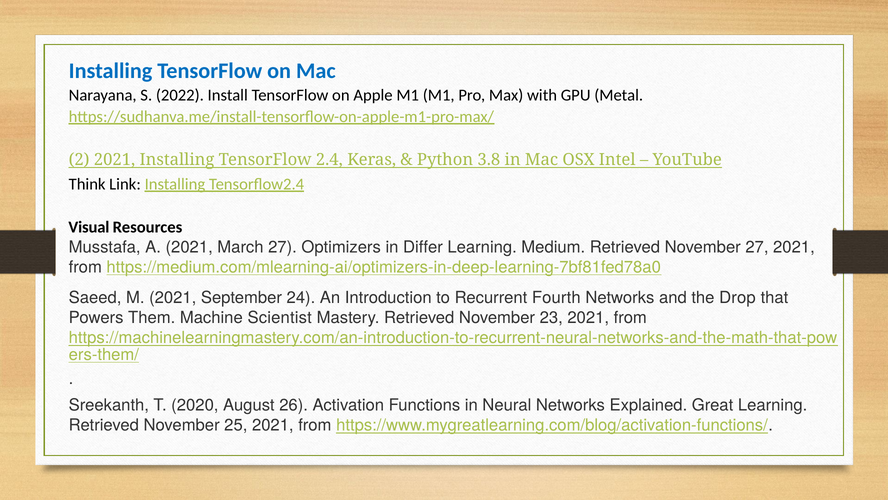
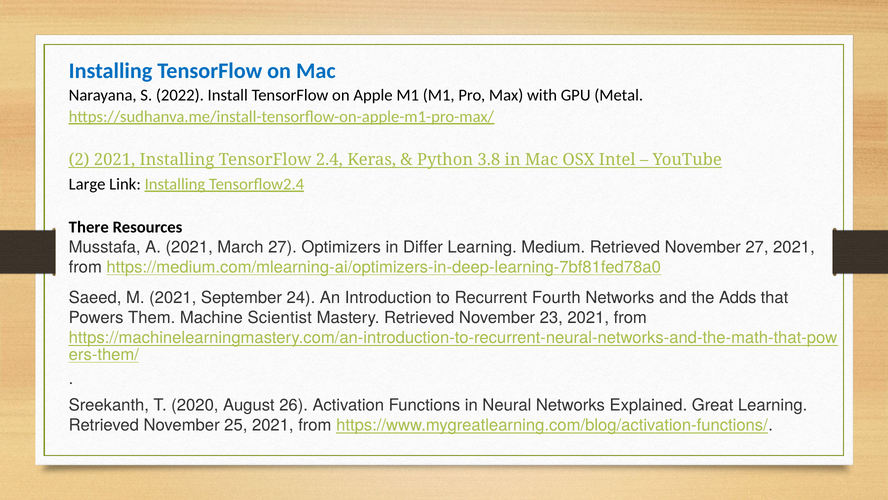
Think: Think -> Large
Visual: Visual -> There
Drop: Drop -> Adds
